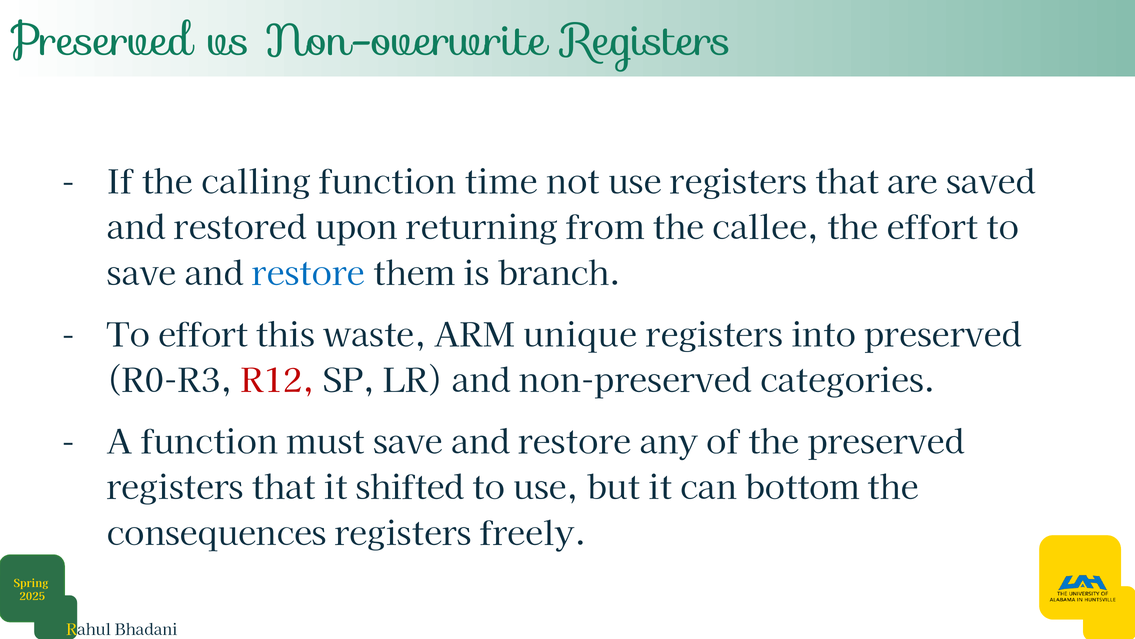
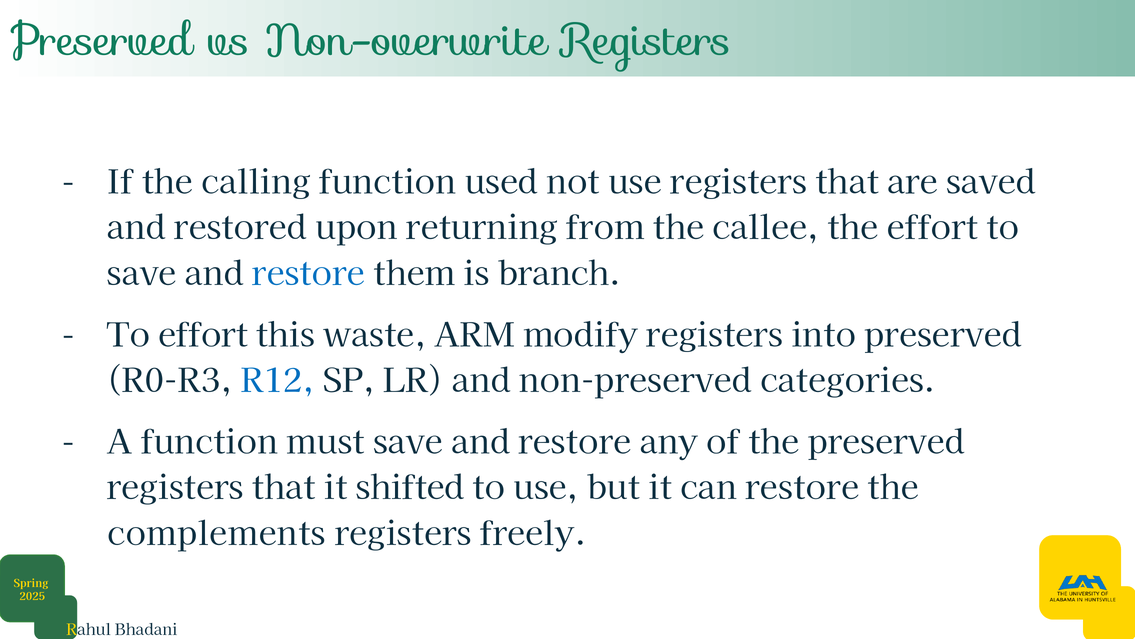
time: time -> used
unique: unique -> modify
R12 colour: red -> blue
can bottom: bottom -> restore
consequences: consequences -> complements
